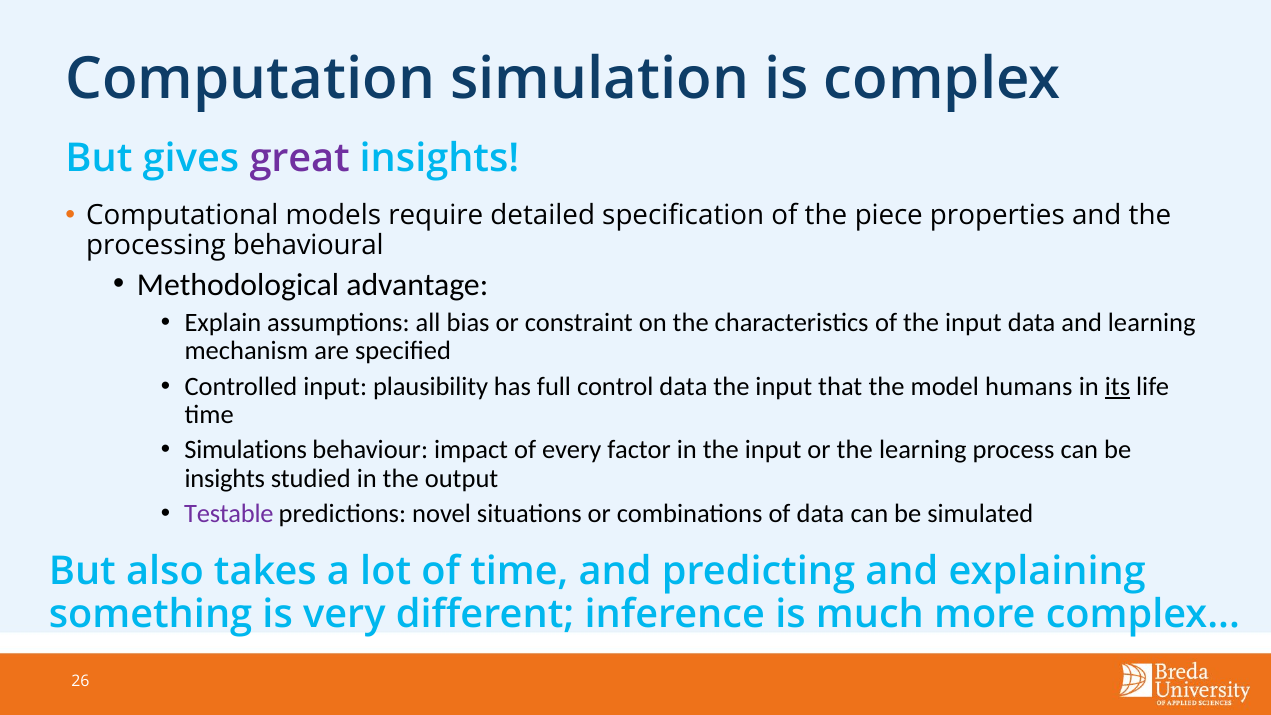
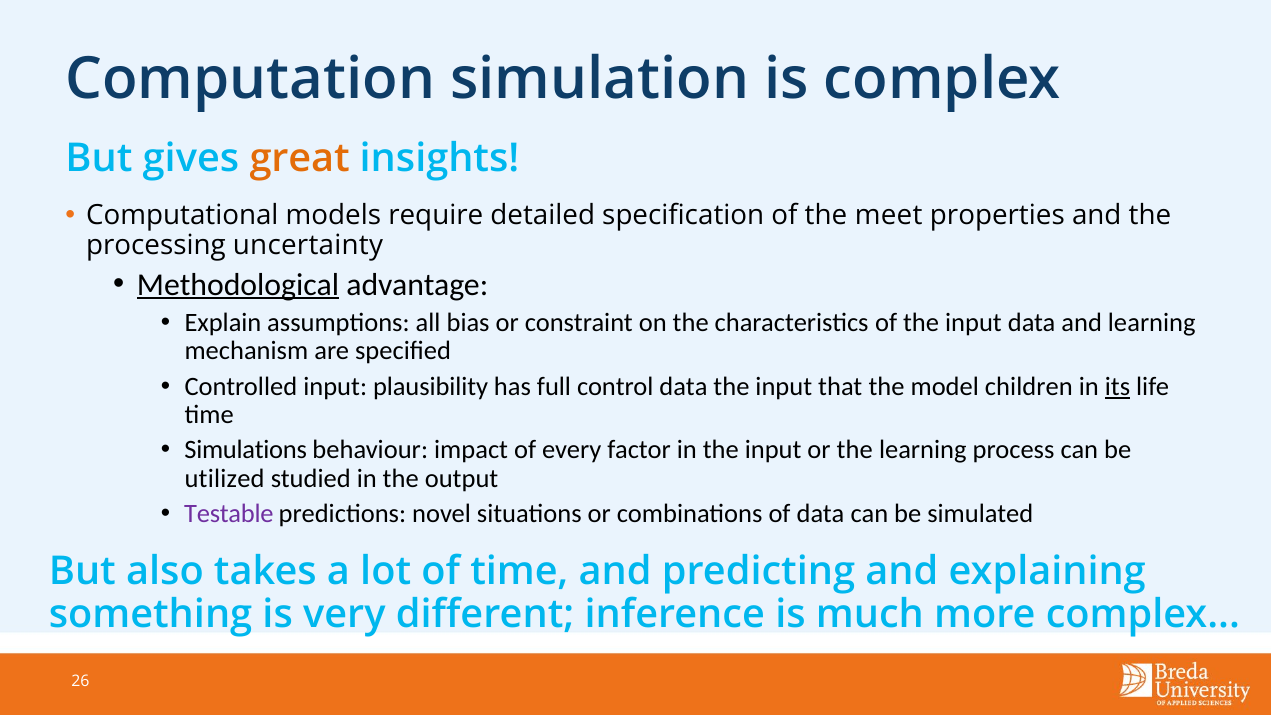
great colour: purple -> orange
piece: piece -> meet
behavioural: behavioural -> uncertainty
Methodological underline: none -> present
humans: humans -> children
insights at (225, 479): insights -> utilized
